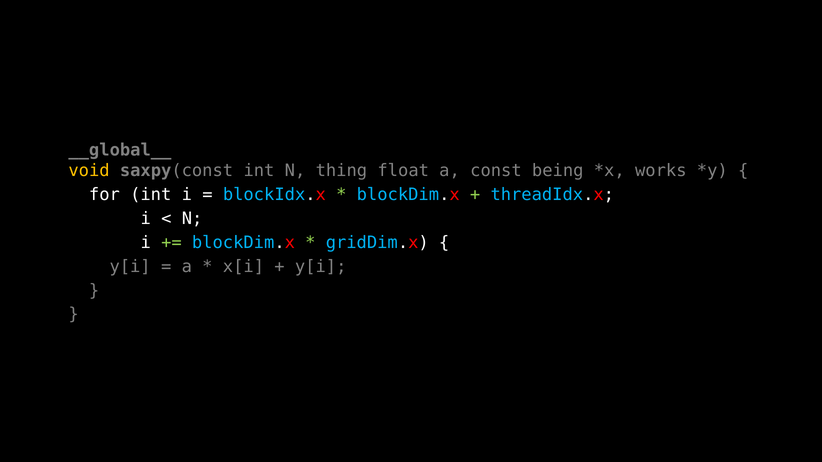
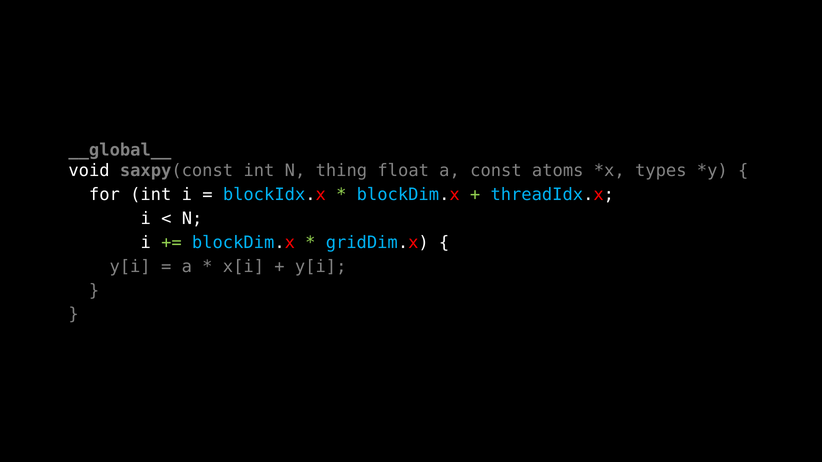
void colour: yellow -> white
being: being -> atoms
works: works -> types
